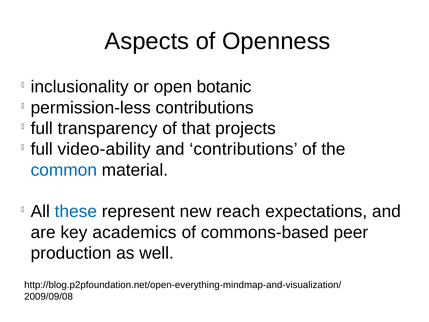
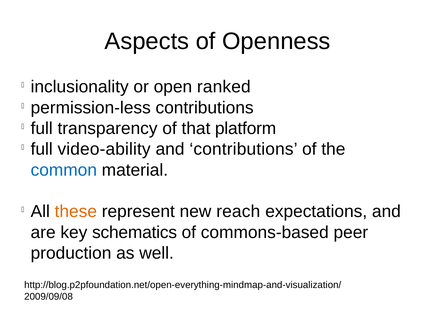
botanic: botanic -> ranked
projects: projects -> platform
these colour: blue -> orange
academics: academics -> schematics
